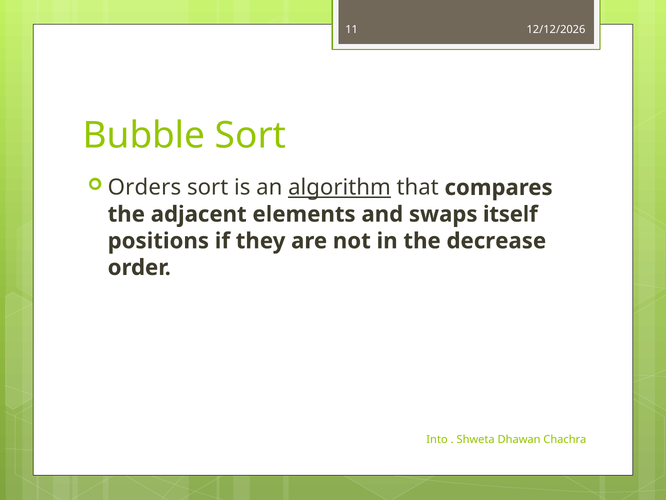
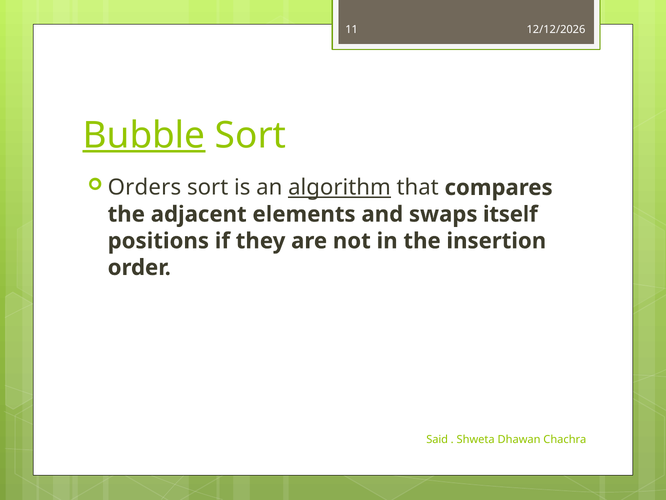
Bubble underline: none -> present
decrease: decrease -> insertion
Into: Into -> Said
